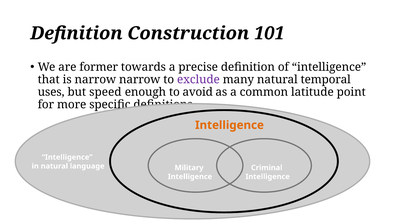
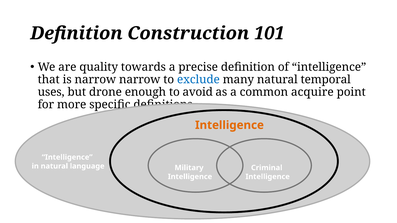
former: former -> quality
exclude colour: purple -> blue
speed: speed -> drone
latitude: latitude -> acquire
